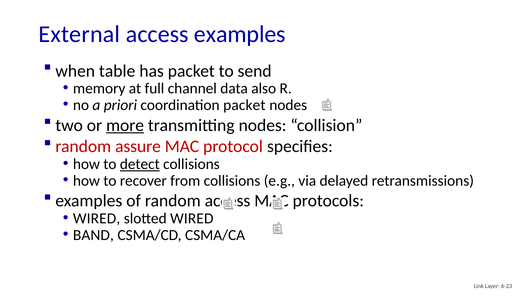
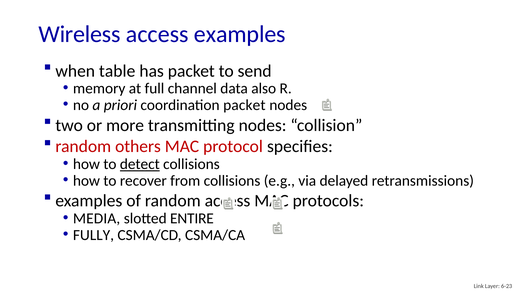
External: External -> Wireless
more underline: present -> none
assure: assure -> others
WIRED at (97, 218): WIRED -> MEDIA
slotted WIRED: WIRED -> ENTIRE
BAND: BAND -> FULLY
